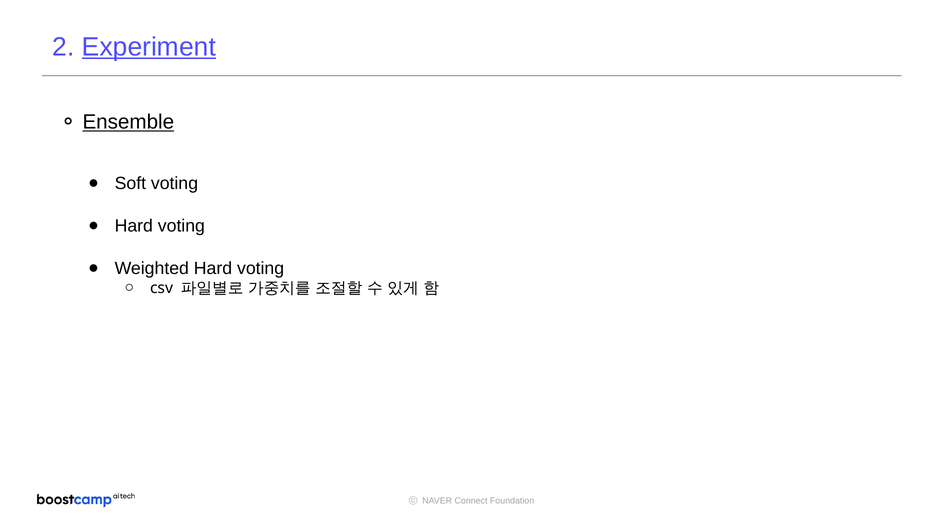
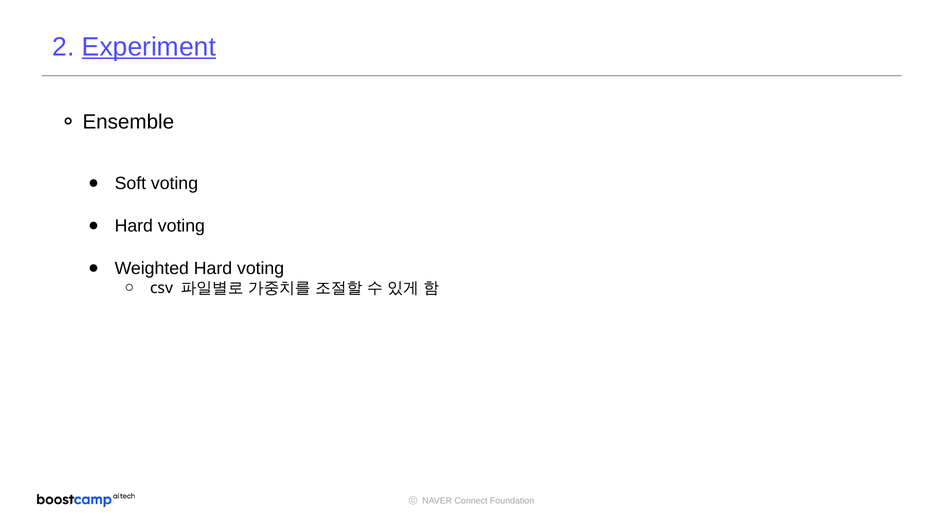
Ensemble underline: present -> none
